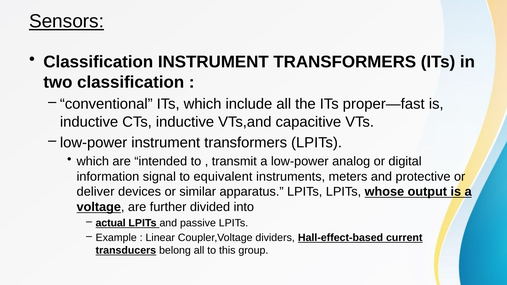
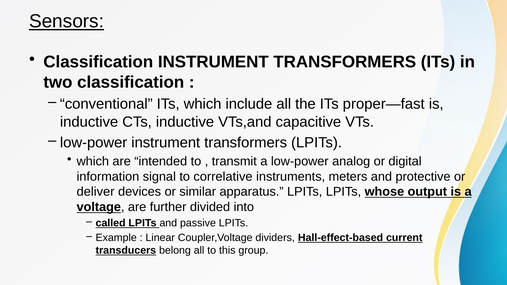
equivalent: equivalent -> correlative
actual: actual -> called
